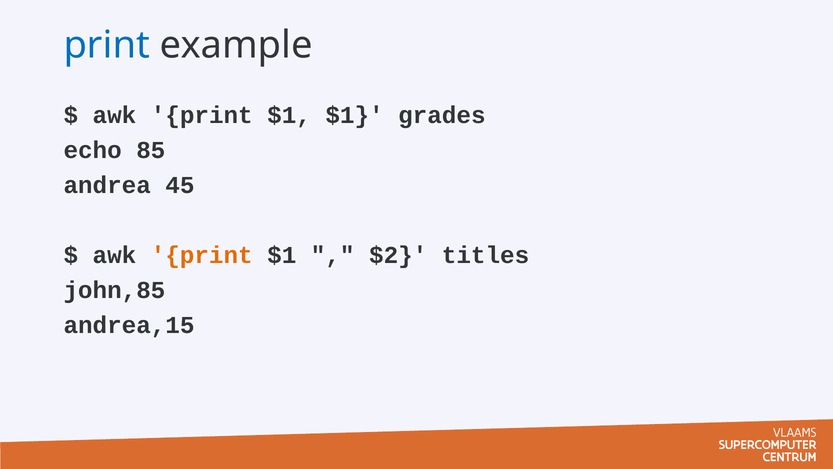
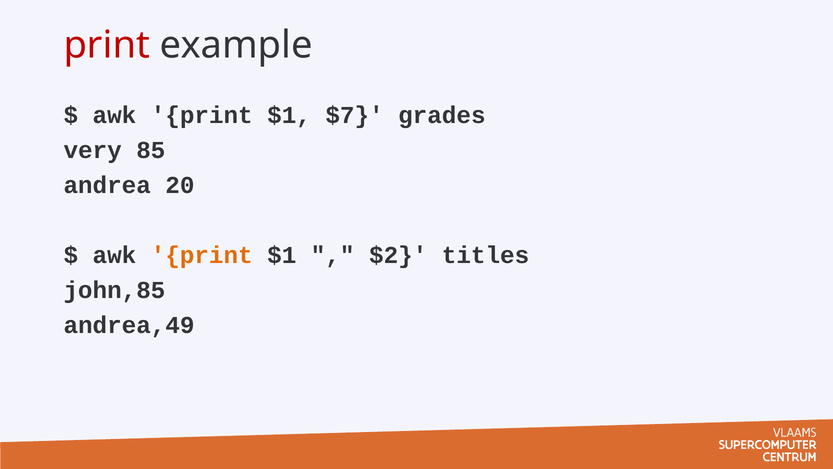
print at (107, 45) colour: blue -> red
$1 $1: $1 -> $7
echo: echo -> very
45: 45 -> 20
andrea,15: andrea,15 -> andrea,49
